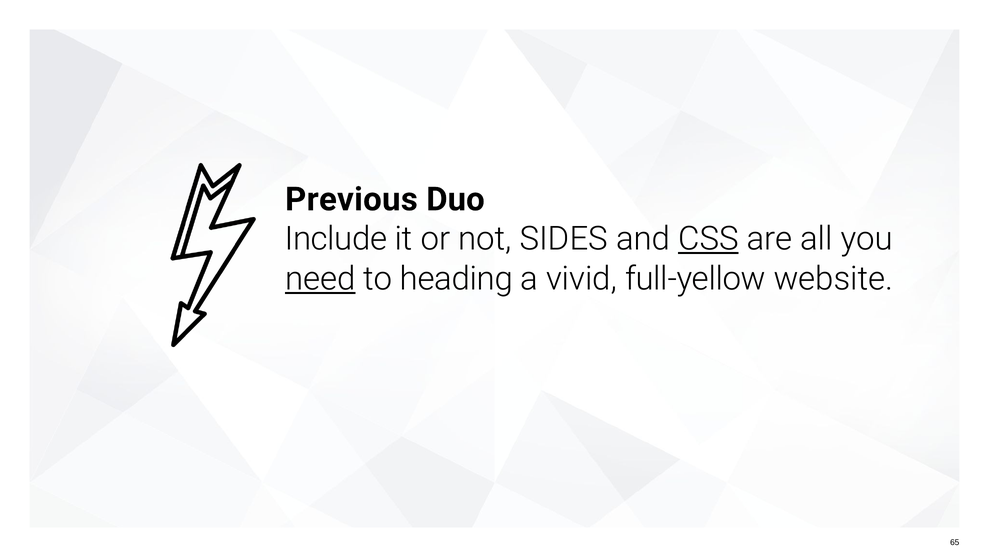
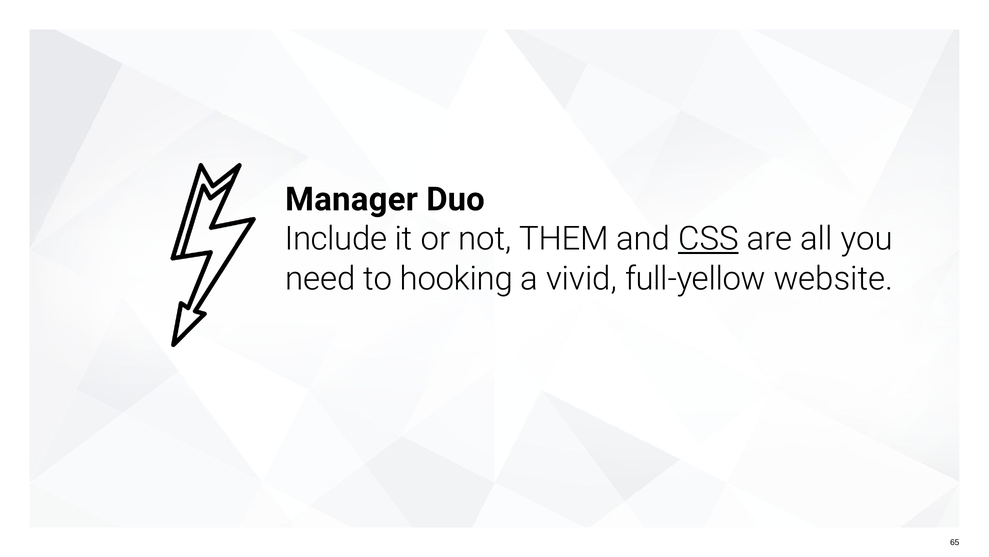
Previous: Previous -> Manager
SIDES: SIDES -> THEM
need underline: present -> none
heading: heading -> hooking
